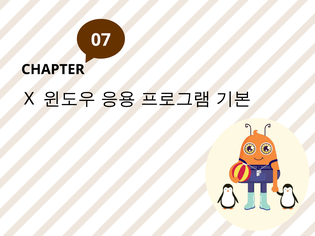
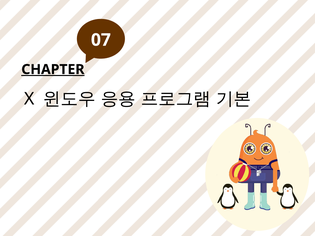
CHAPTER underline: none -> present
